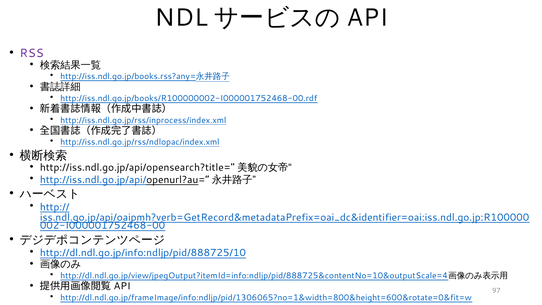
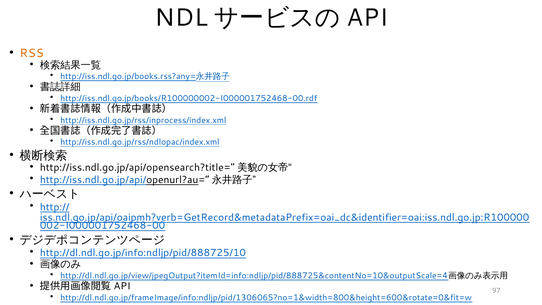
RSS colour: purple -> orange
